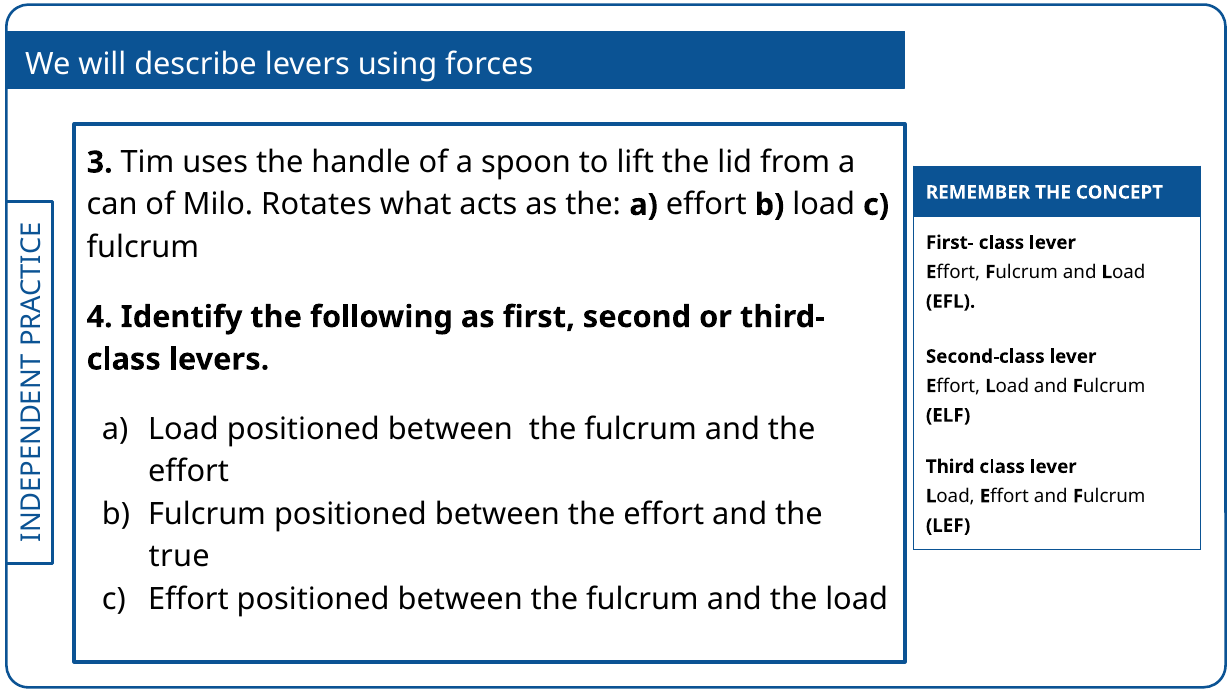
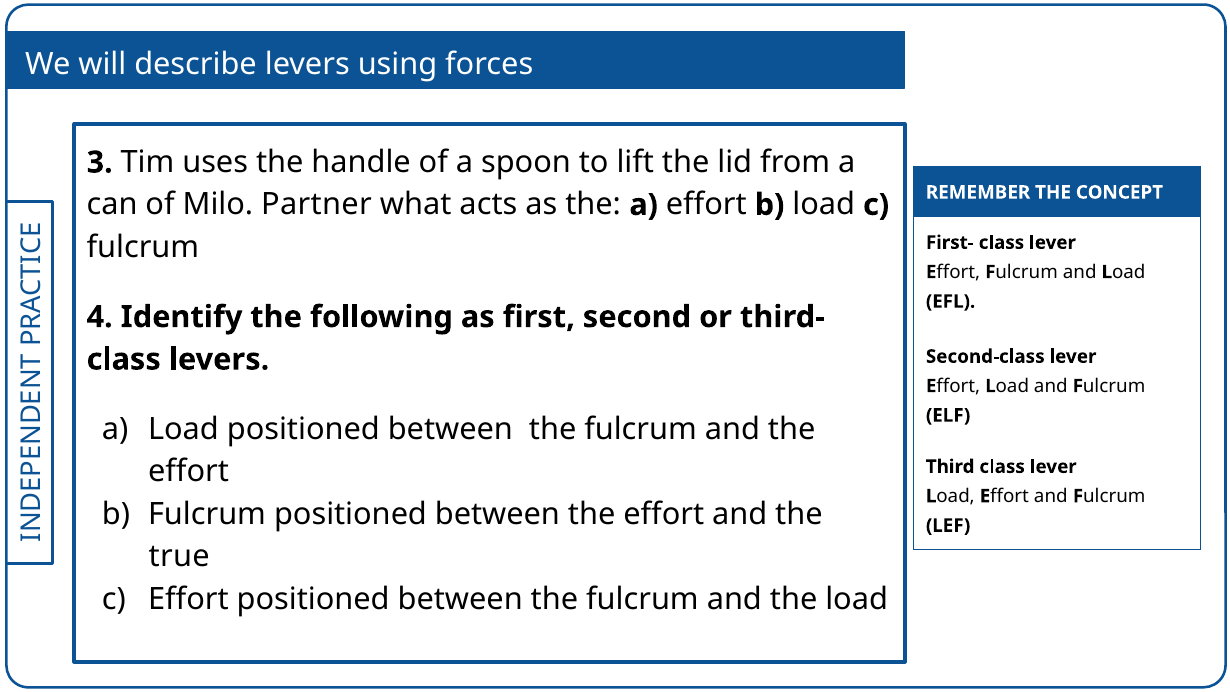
Rotates: Rotates -> Partner
